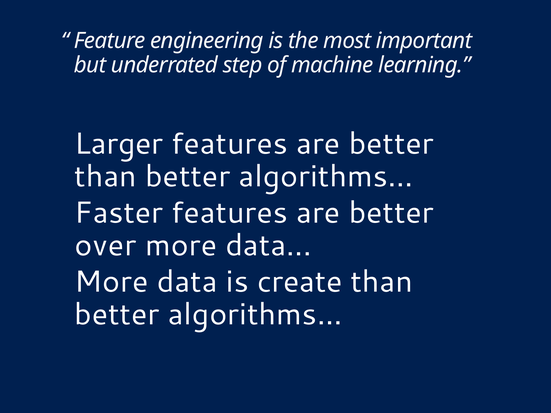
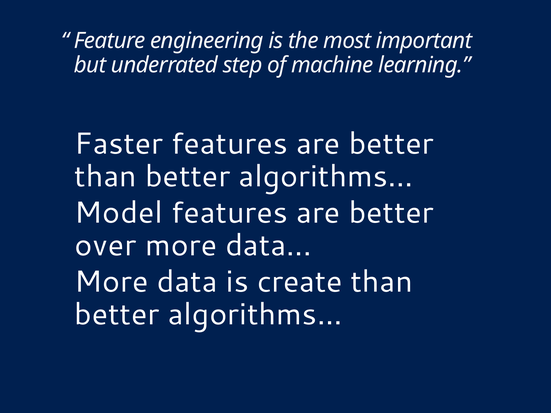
Larger: Larger -> Faster
Faster: Faster -> Model
